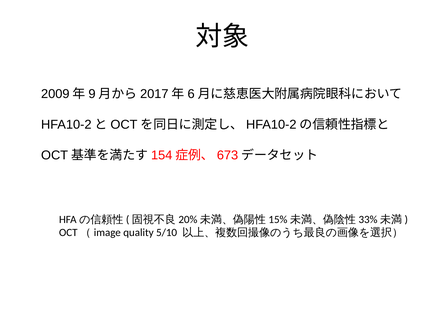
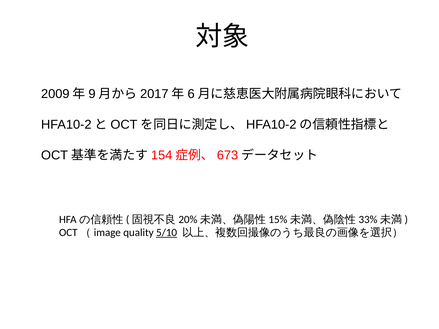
5/10 underline: none -> present
